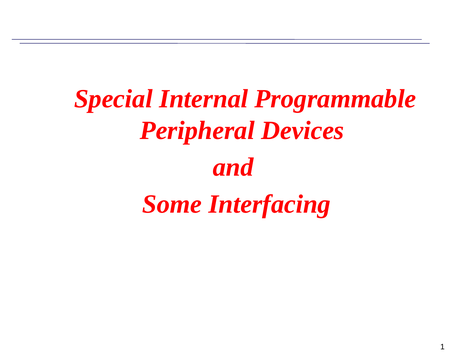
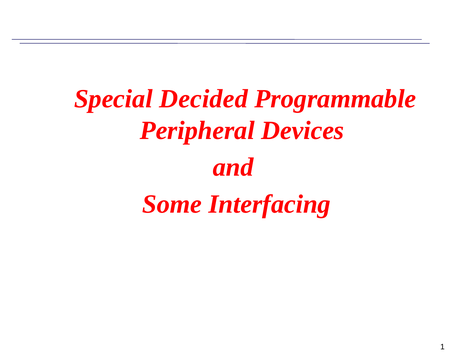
Internal: Internal -> Decided
